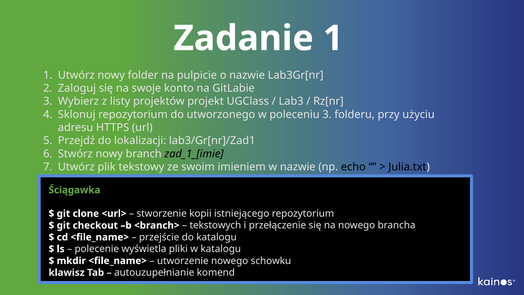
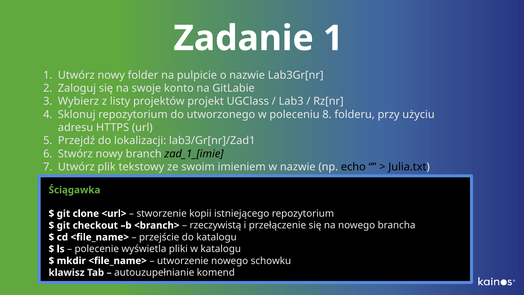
poleceniu 3: 3 -> 8
tekstowych: tekstowych -> rzeczywistą
